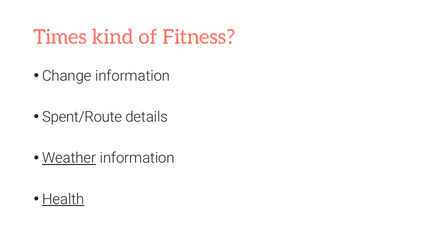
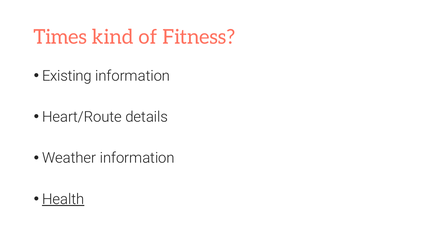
Change: Change -> Existing
Spent/Route: Spent/Route -> Heart/Route
Weather underline: present -> none
